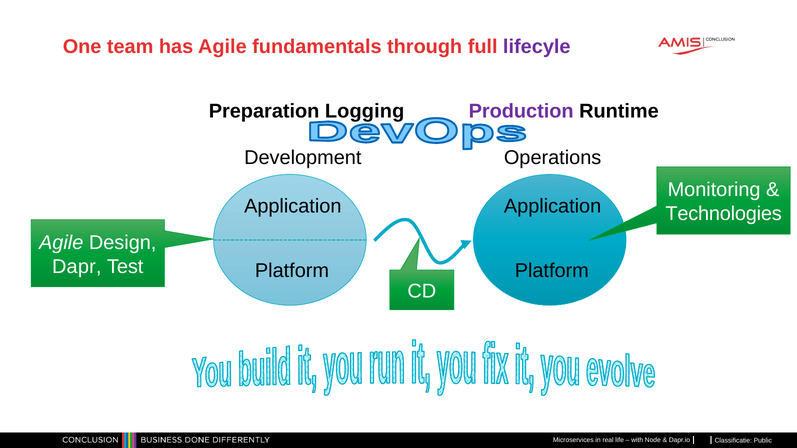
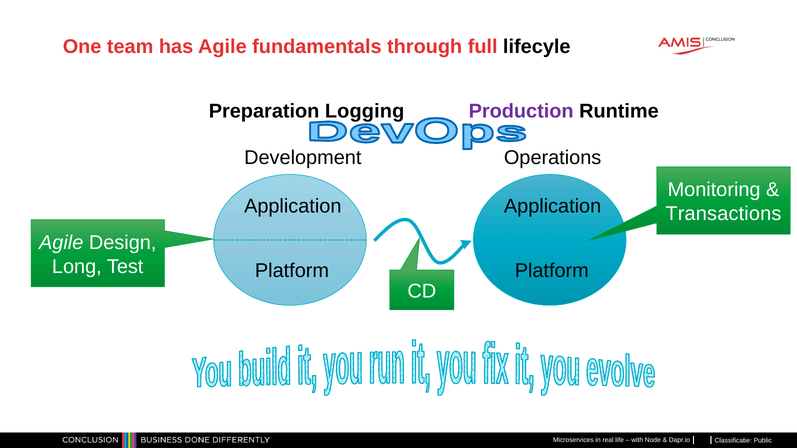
lifecyle colour: purple -> black
Technologies: Technologies -> Transactions
Dapr: Dapr -> Long
